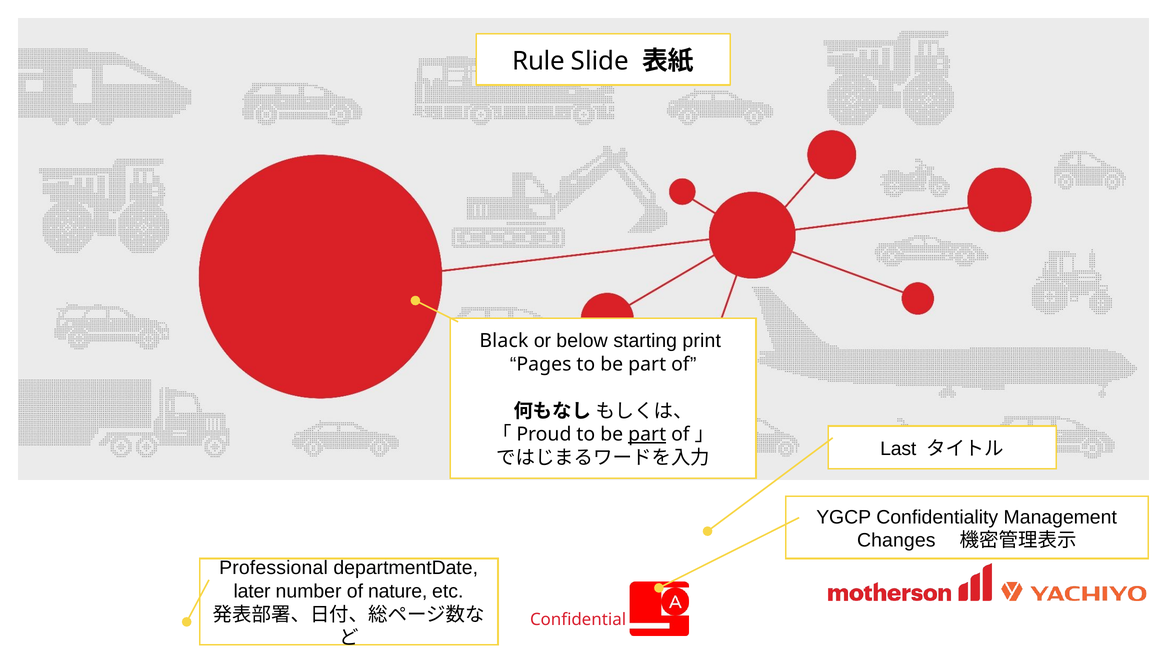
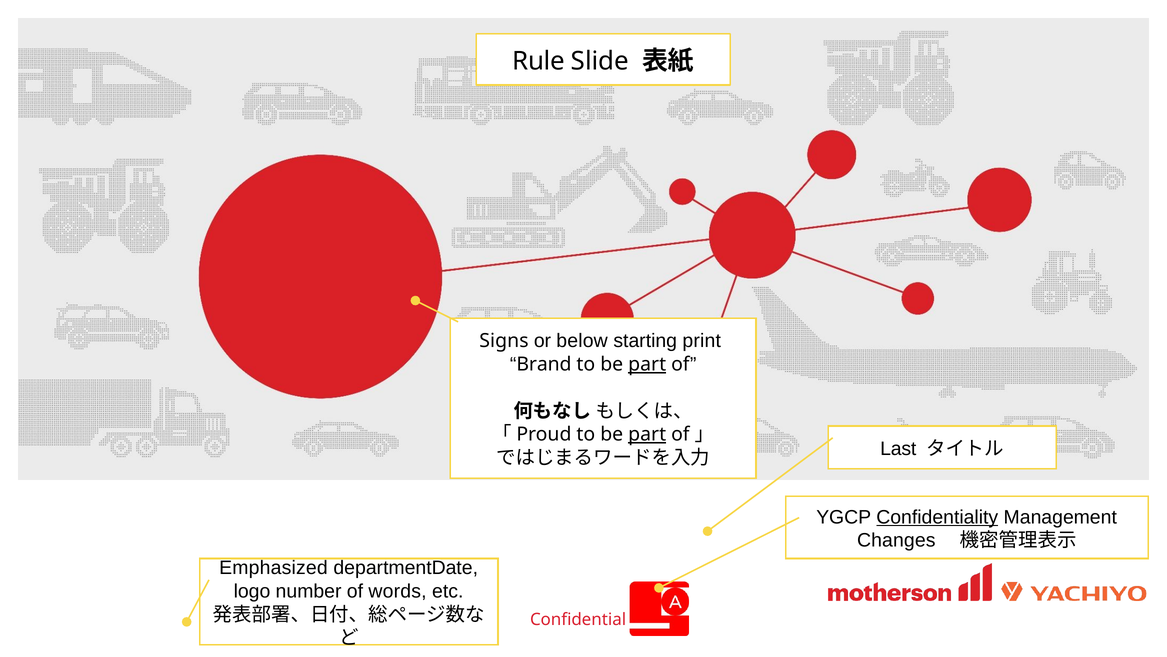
Black: Black -> Signs
Pages: Pages -> Brand
part at (647, 364) underline: none -> present
Confidentiality underline: none -> present
Professional: Professional -> Emphasized
later: later -> logo
nature: nature -> words
